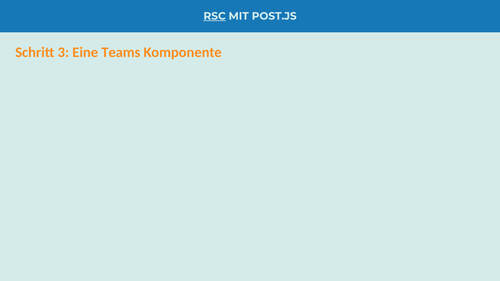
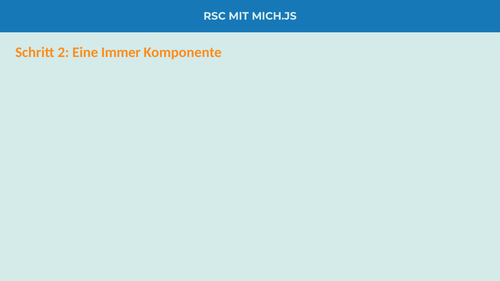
RSC underline: present -> none
POST.JS: POST.JS -> MICH.JS
3: 3 -> 2
Teams: Teams -> Immer
